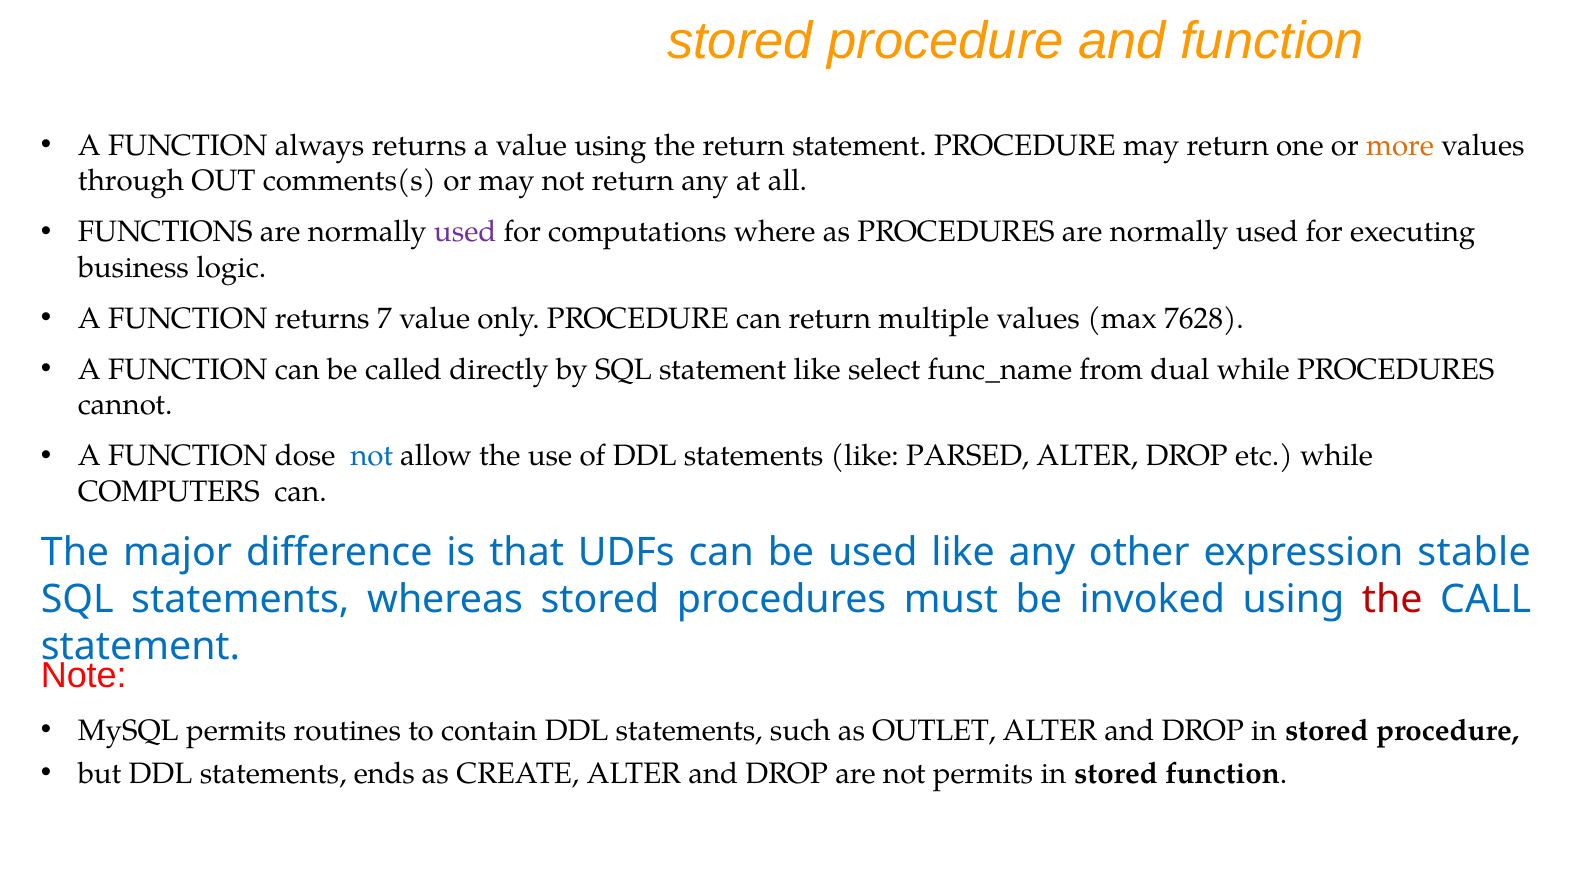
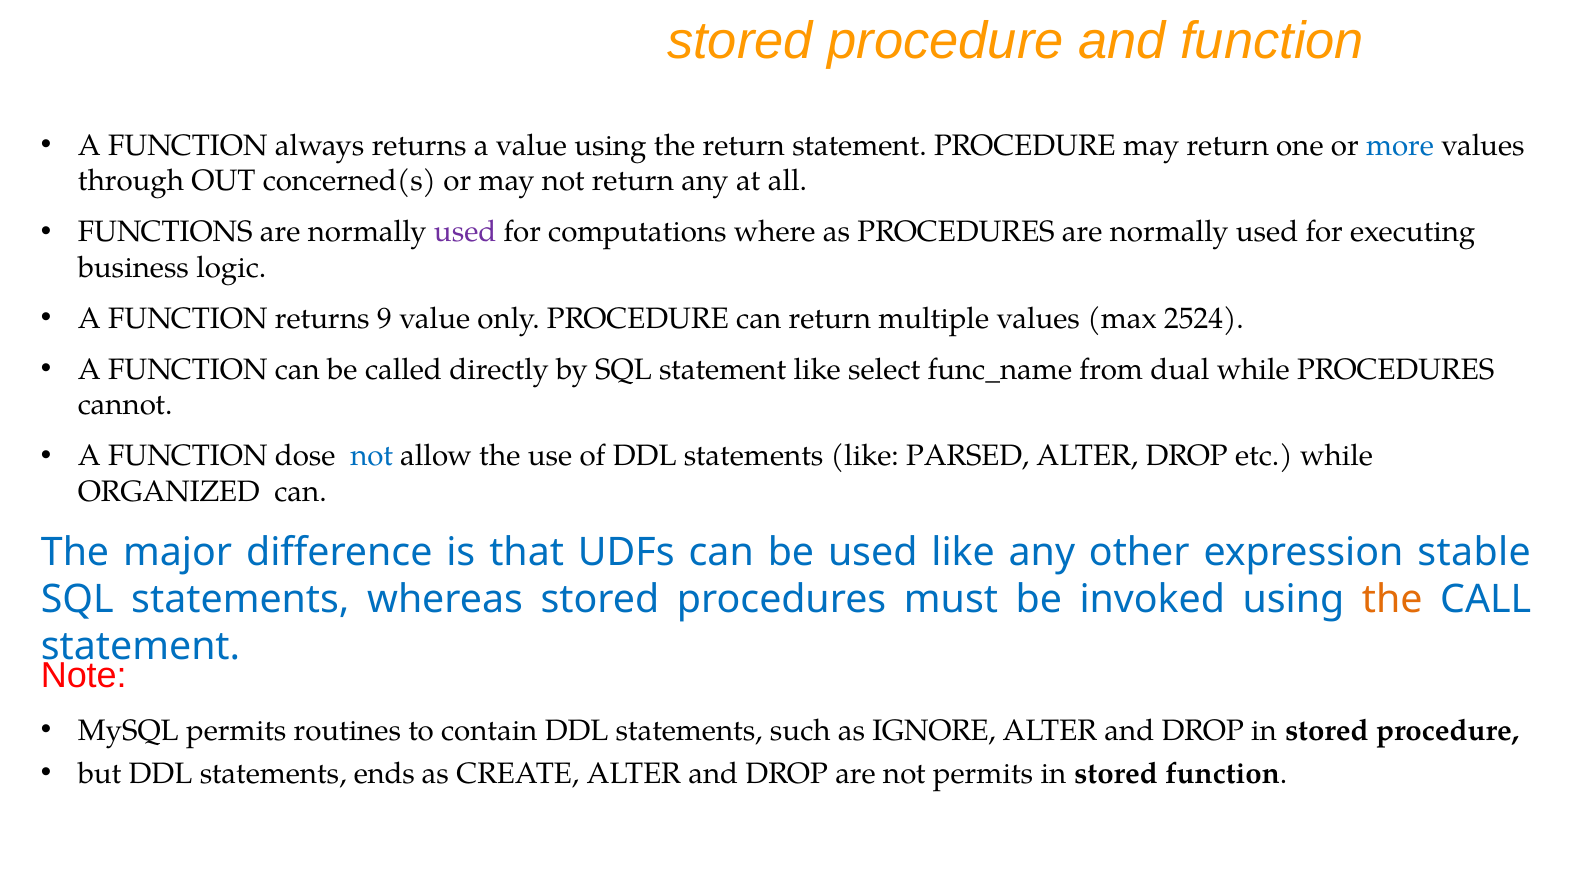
more colour: orange -> blue
comments(s: comments(s -> concerned(s
7: 7 -> 9
7628: 7628 -> 2524
COMPUTERS: COMPUTERS -> ORGANIZED
the at (1392, 599) colour: red -> orange
OUTLET: OUTLET -> IGNORE
